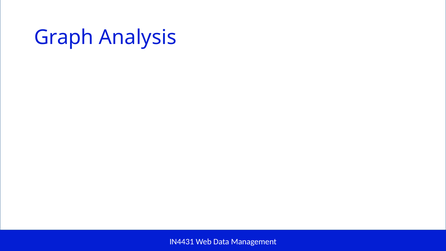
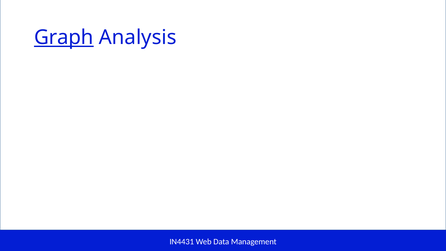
Graph underline: none -> present
